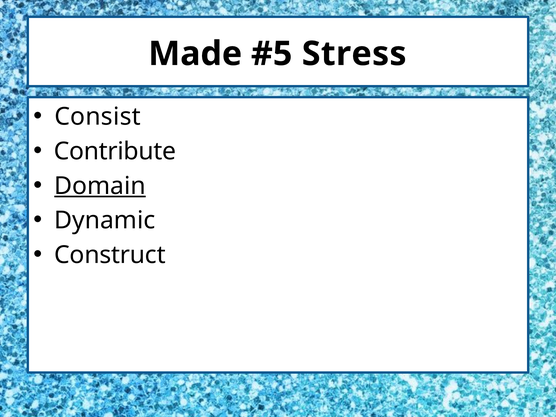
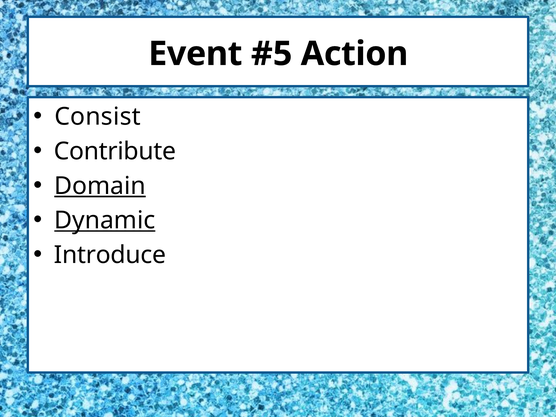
Made: Made -> Event
Stress: Stress -> Action
Dynamic underline: none -> present
Construct: Construct -> Introduce
